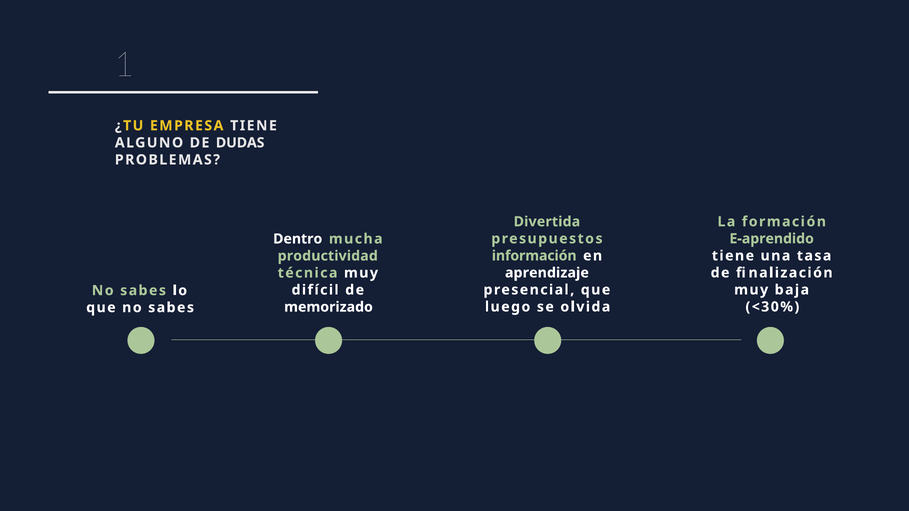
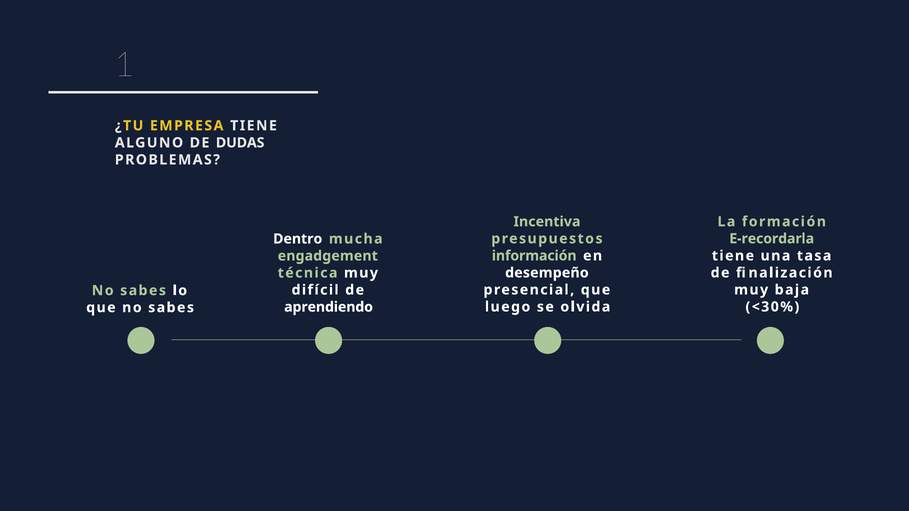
Divertida: Divertida -> Incentiva
E-aprendido: E-aprendido -> E-recordarla
productividad: productividad -> engadgement
aprendizaje: aprendizaje -> desempeño
memorizado: memorizado -> aprendiendo
